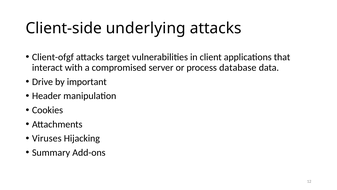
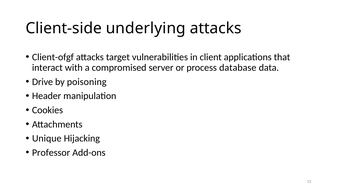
important: important -> poisoning
Viruses: Viruses -> Unique
Summary: Summary -> Professor
